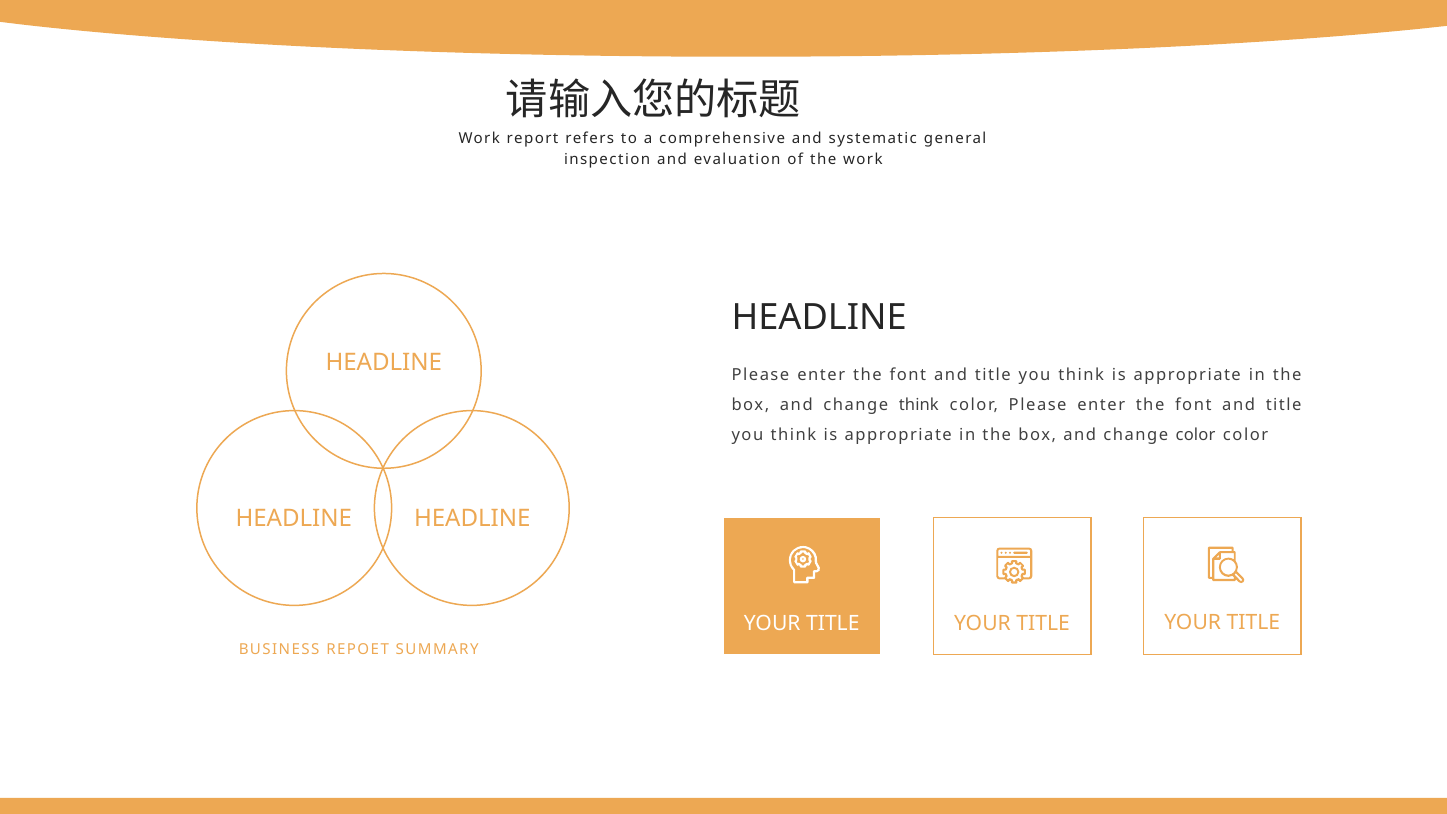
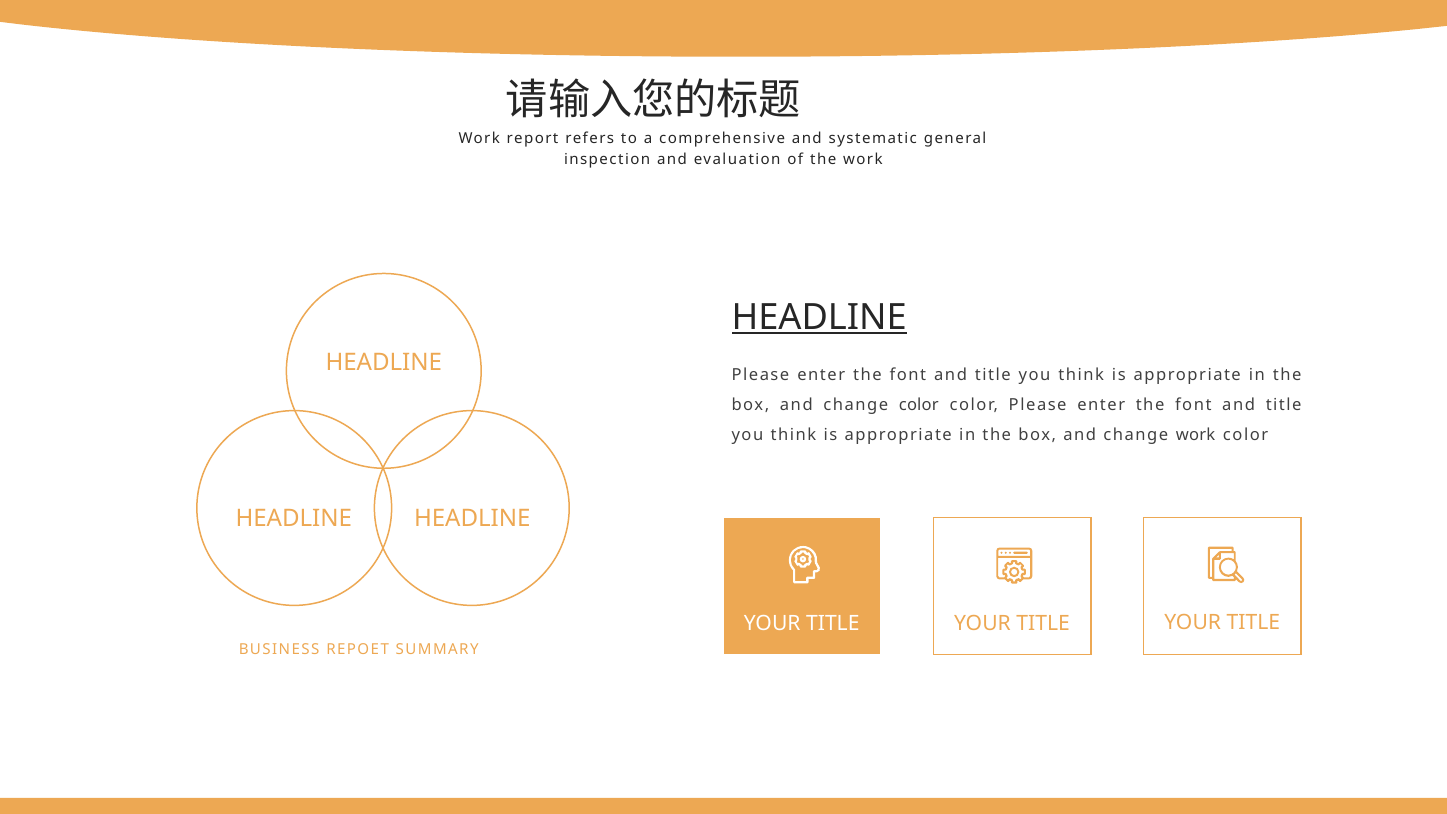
HEADLINE at (819, 317) underline: none -> present
change think: think -> color
change color: color -> work
